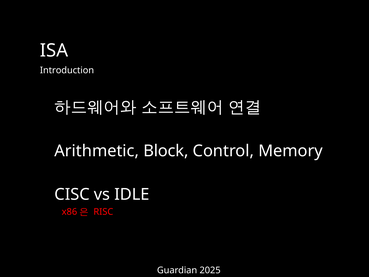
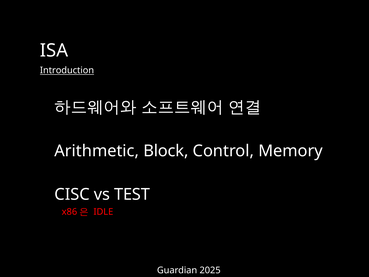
Introduction underline: none -> present
IDLE: IDLE -> TEST
RISC: RISC -> IDLE
